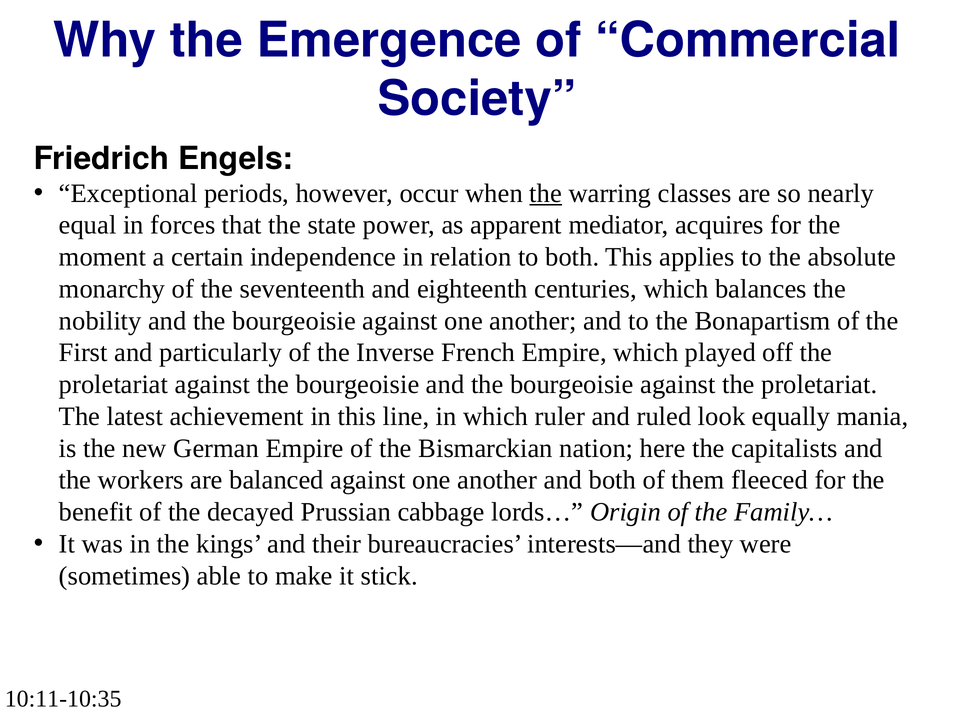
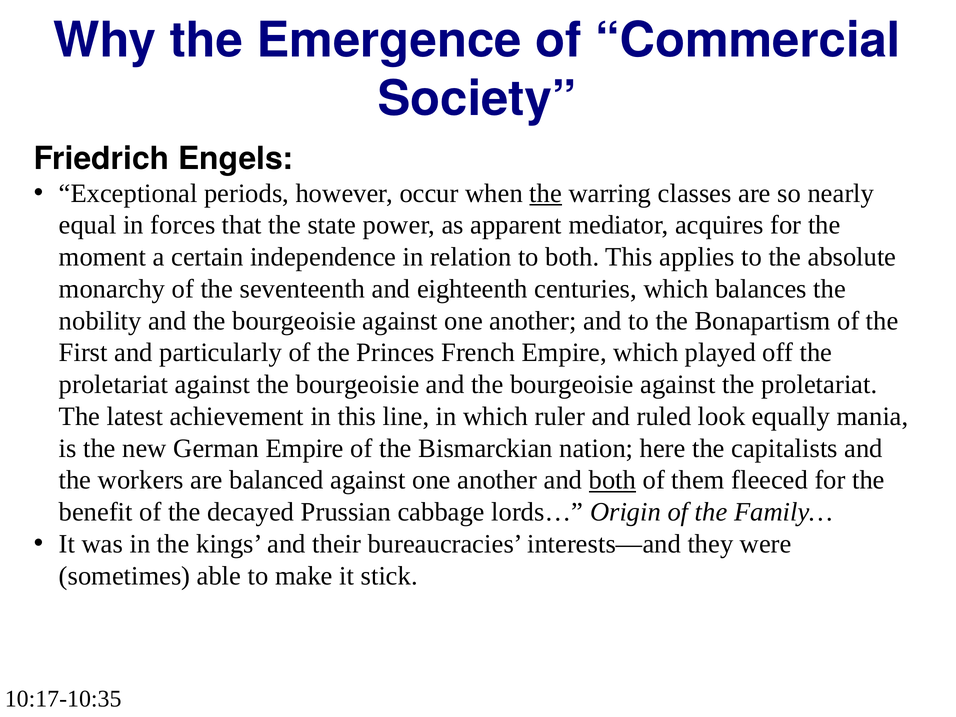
Inverse: Inverse -> Princes
both at (612, 480) underline: none -> present
10:11-10:35: 10:11-10:35 -> 10:17-10:35
